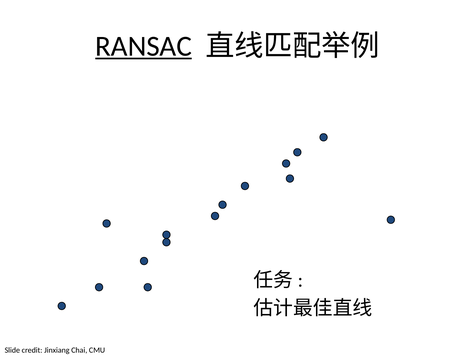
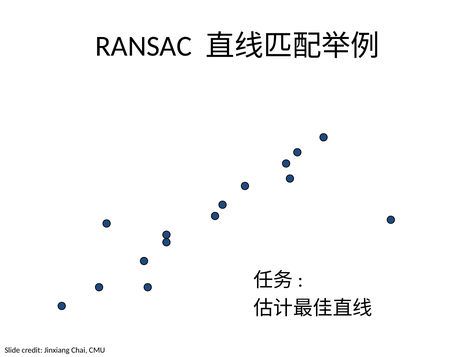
RANSAC underline: present -> none
